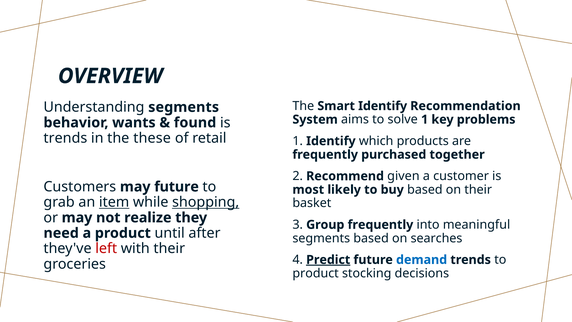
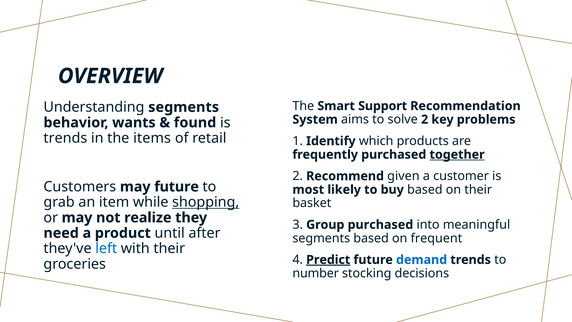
Smart Identify: Identify -> Support
solve 1: 1 -> 2
these: these -> items
together underline: none -> present
item underline: present -> none
Group frequently: frequently -> purchased
searches: searches -> frequent
left colour: red -> blue
product at (316, 273): product -> number
